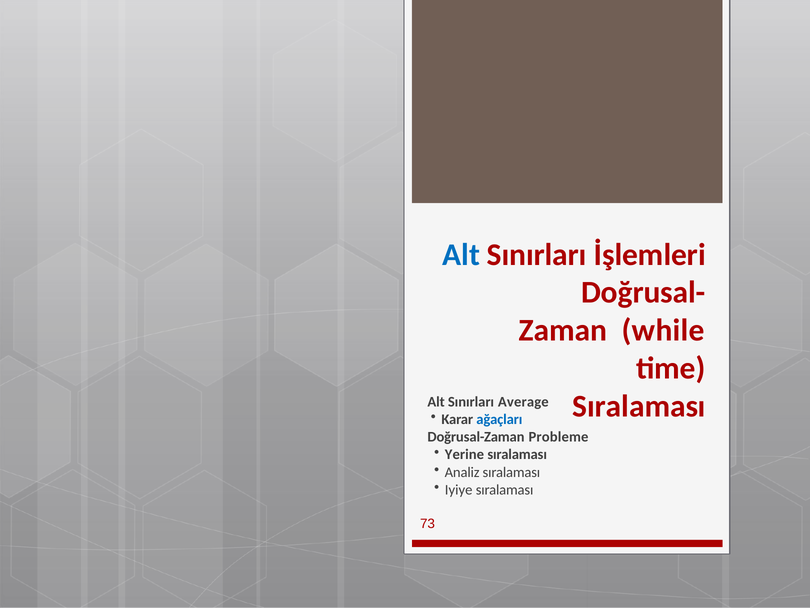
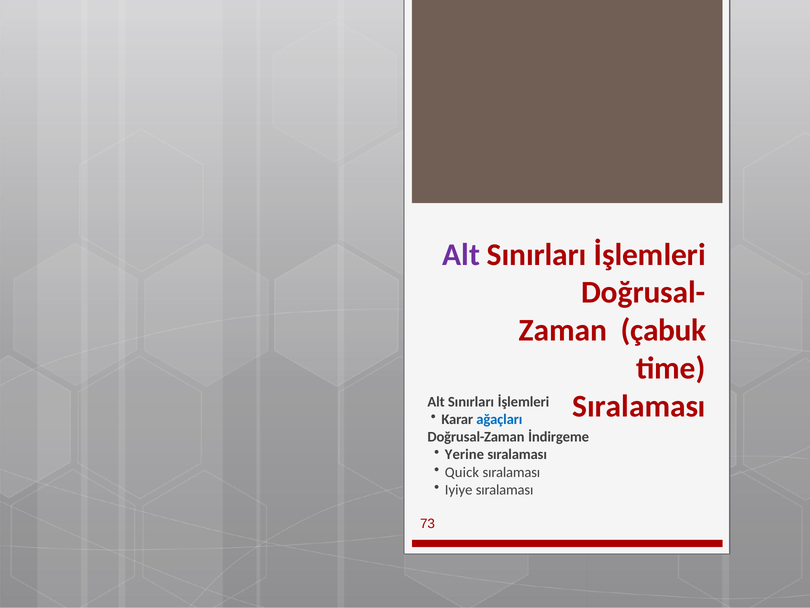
Alt at (461, 254) colour: blue -> purple
while: while -> çabuk
Average at (523, 401): Average -> İşlemleri
Probleme: Probleme -> İndirgeme
Analiz: Analiz -> Quick
